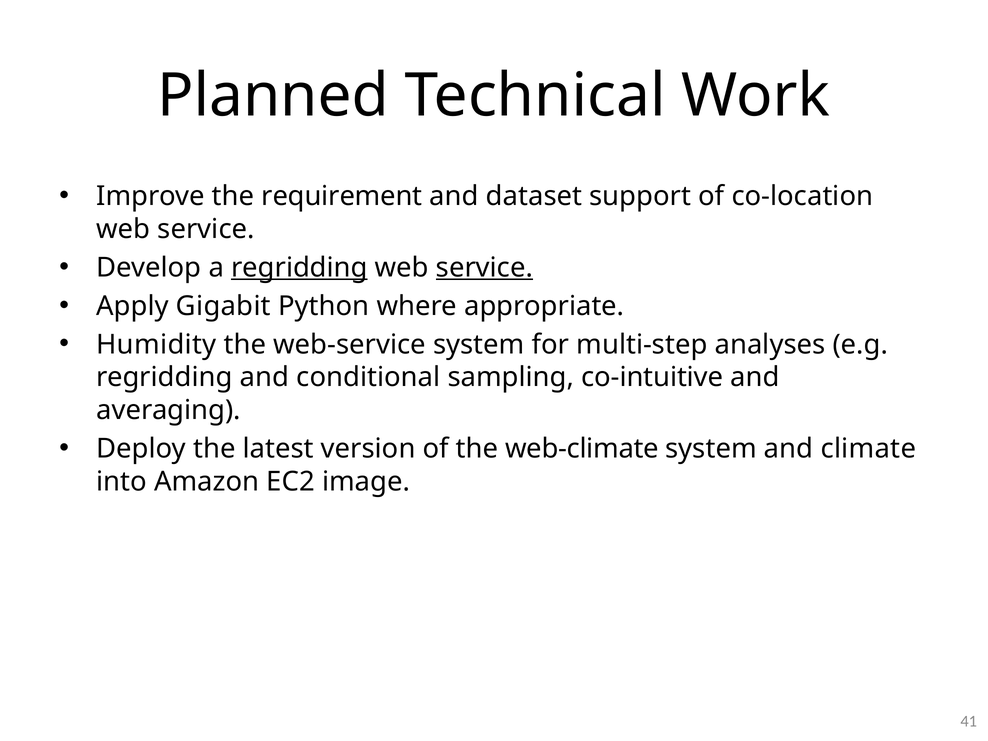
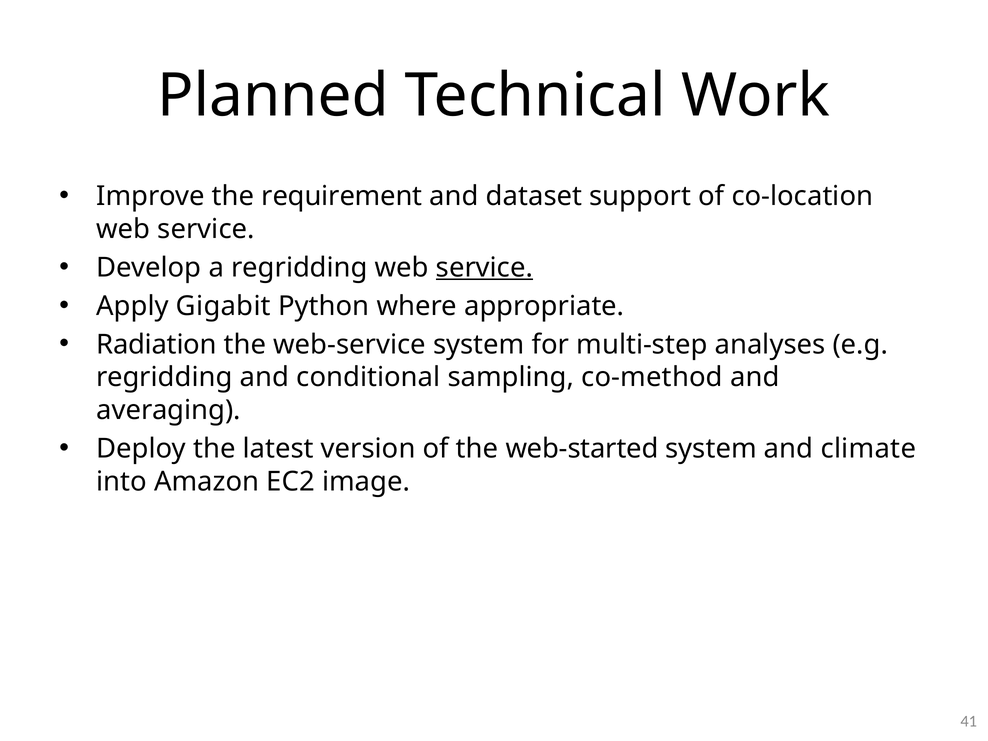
regridding at (299, 268) underline: present -> none
Humidity: Humidity -> Radiation
co-intuitive: co-intuitive -> co-method
web-climate: web-climate -> web-started
